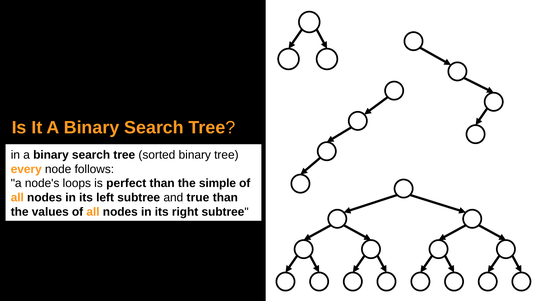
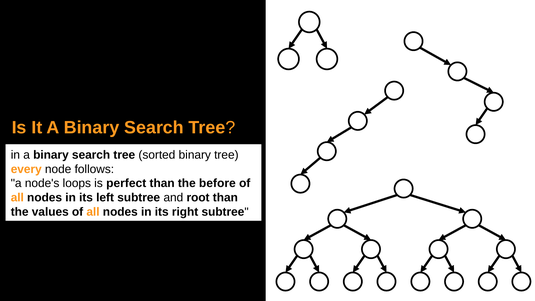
simple: simple -> before
true: true -> root
